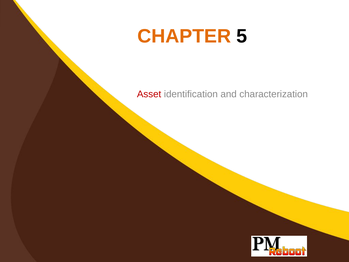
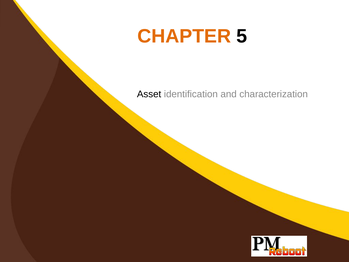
Asset colour: red -> black
